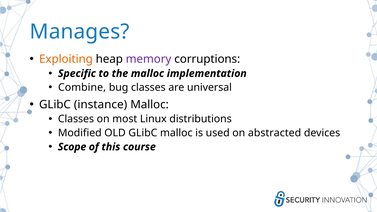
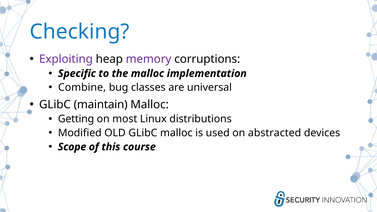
Manages: Manages -> Checking
Exploiting colour: orange -> purple
instance: instance -> maintain
Classes at (76, 119): Classes -> Getting
